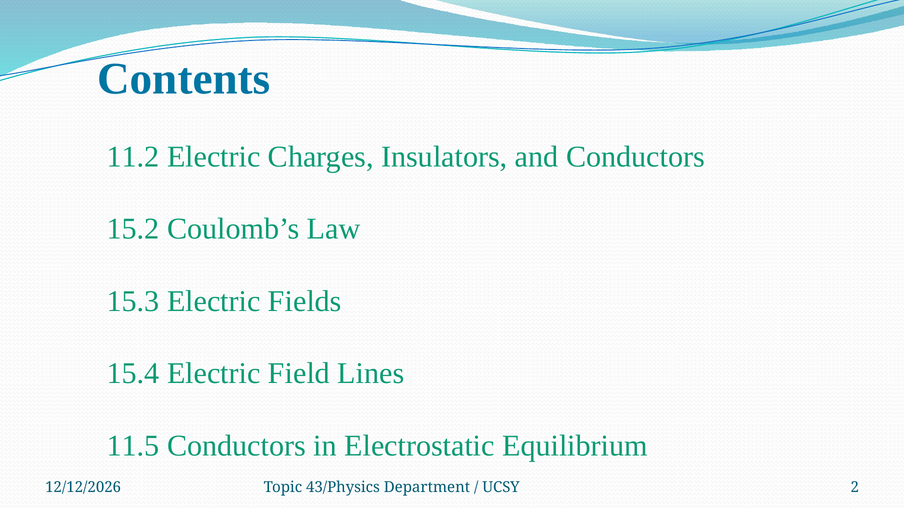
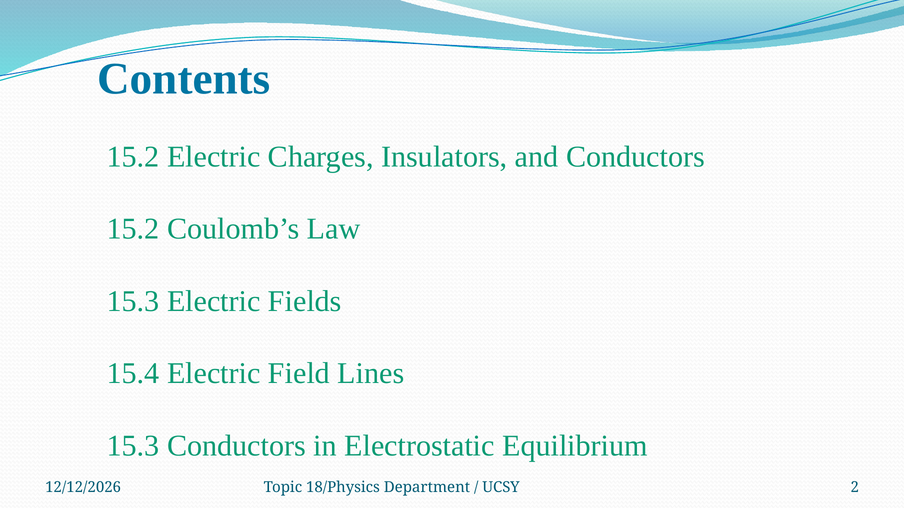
11.2 at (133, 157): 11.2 -> 15.2
11.5 at (133, 446): 11.5 -> 15.3
43/Physics: 43/Physics -> 18/Physics
